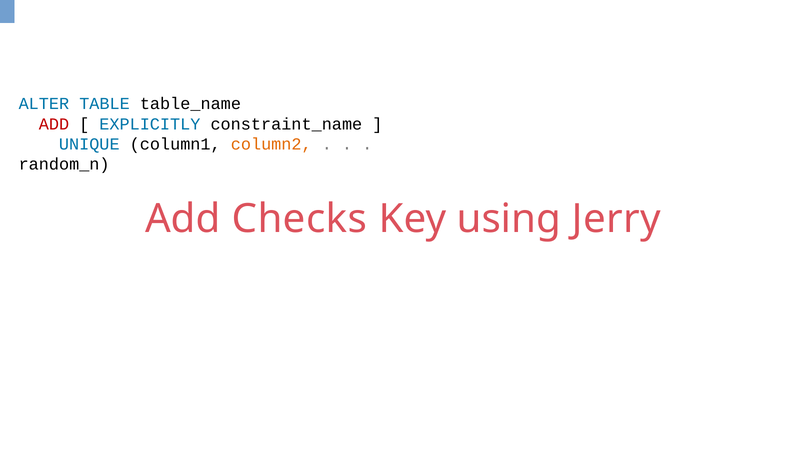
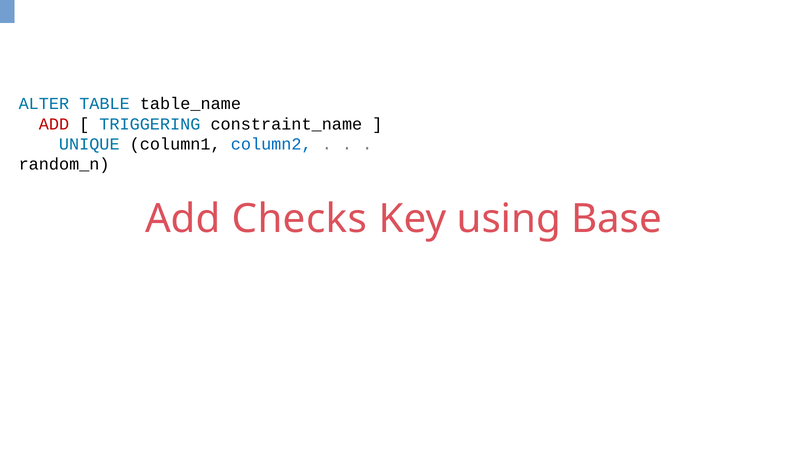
EXPLICITLY: EXPLICITLY -> TRIGGERING
column2 colour: orange -> blue
Jerry: Jerry -> Base
